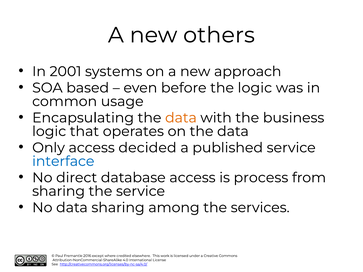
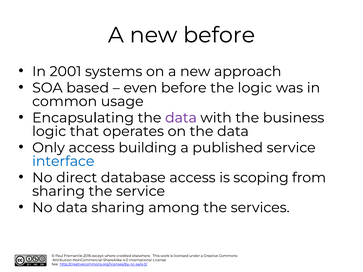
new others: others -> before
data at (181, 118) colour: orange -> purple
decided: decided -> building
process: process -> scoping
